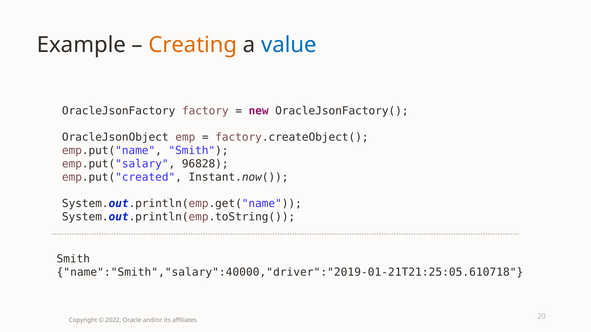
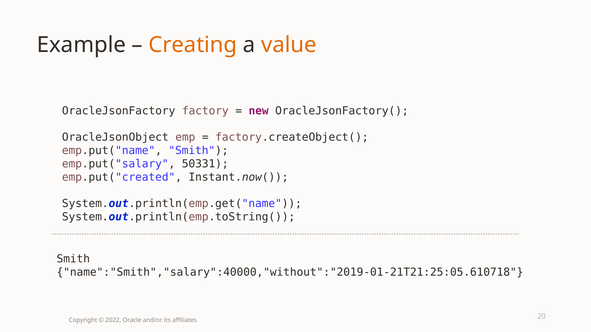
value colour: blue -> orange
96828: 96828 -> 50331
name":"Smith","salary":40000,"driver":"2019-01-21T21:25:05.610718: name":"Smith","salary":40000,"driver":"2019-01-21T21:25:05.610718 -> name":"Smith","salary":40000,"without":"2019-01-21T21:25:05.610718
